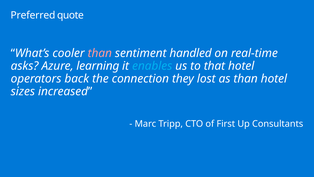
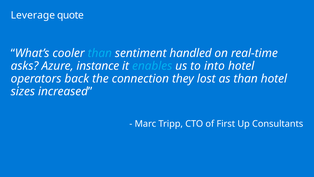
Preferred: Preferred -> Leverage
than at (100, 53) colour: pink -> light blue
learning: learning -> instance
that: that -> into
